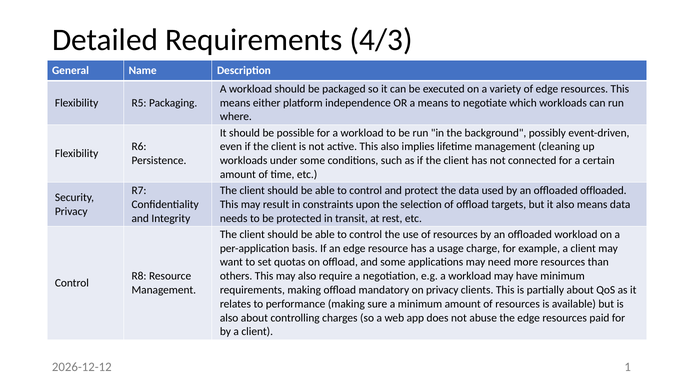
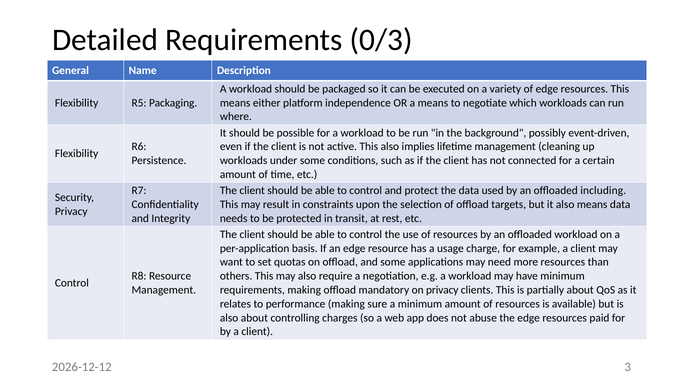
4/3: 4/3 -> 0/3
offloaded offloaded: offloaded -> including
1: 1 -> 3
